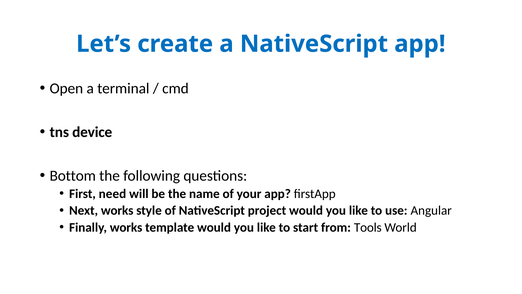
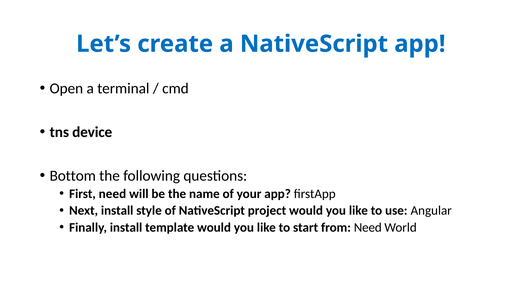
Next works: works -> install
Finally works: works -> install
from Tools: Tools -> Need
